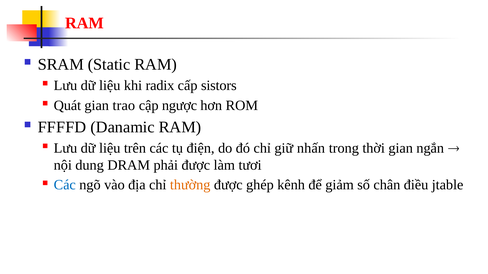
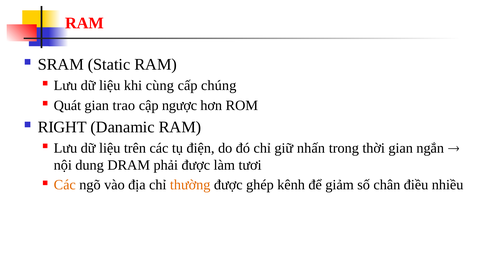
radix: radix -> cùng
sistors: sistors -> chúng
FFFFD: FFFFD -> RIGHT
Các at (65, 185) colour: blue -> orange
jtable: jtable -> nhiều
